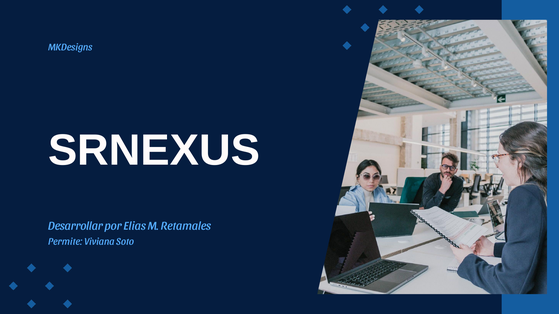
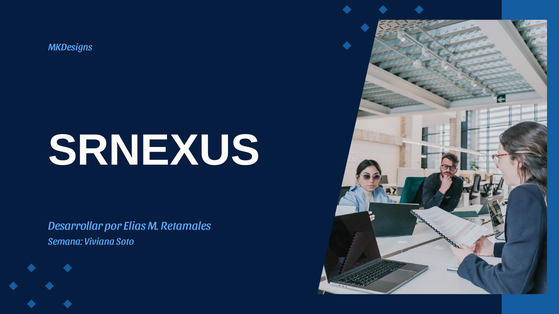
Permite: Permite -> Semana
